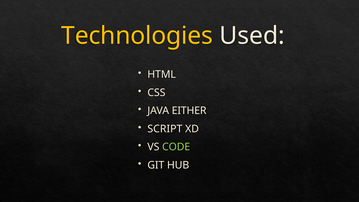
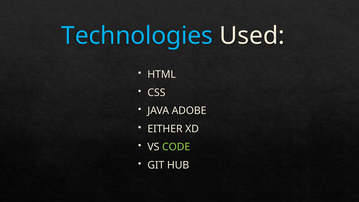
Technologies colour: yellow -> light blue
EITHER: EITHER -> ADOBE
SCRIPT: SCRIPT -> EITHER
